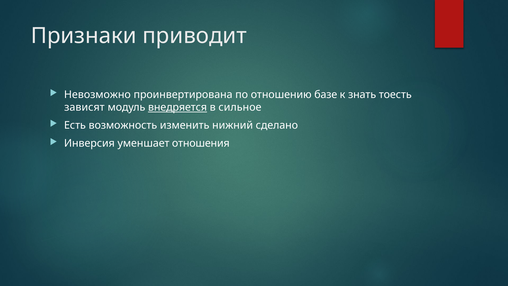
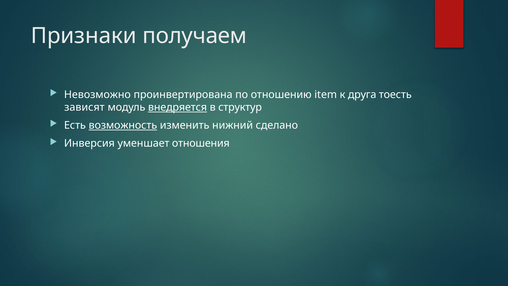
приводит: приводит -> получаем
базе: базе -> item
знать: знать -> друга
сильное: сильное -> структур
возможность underline: none -> present
